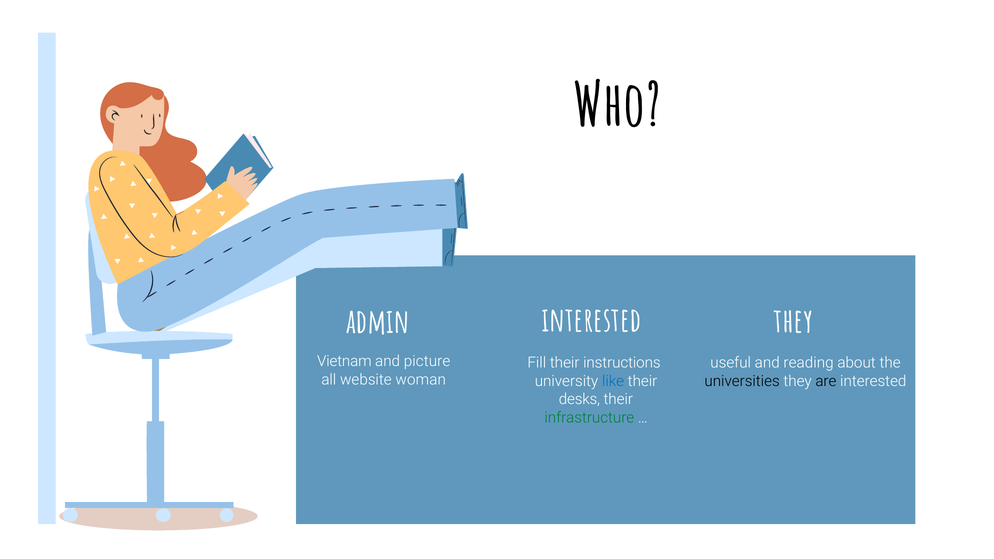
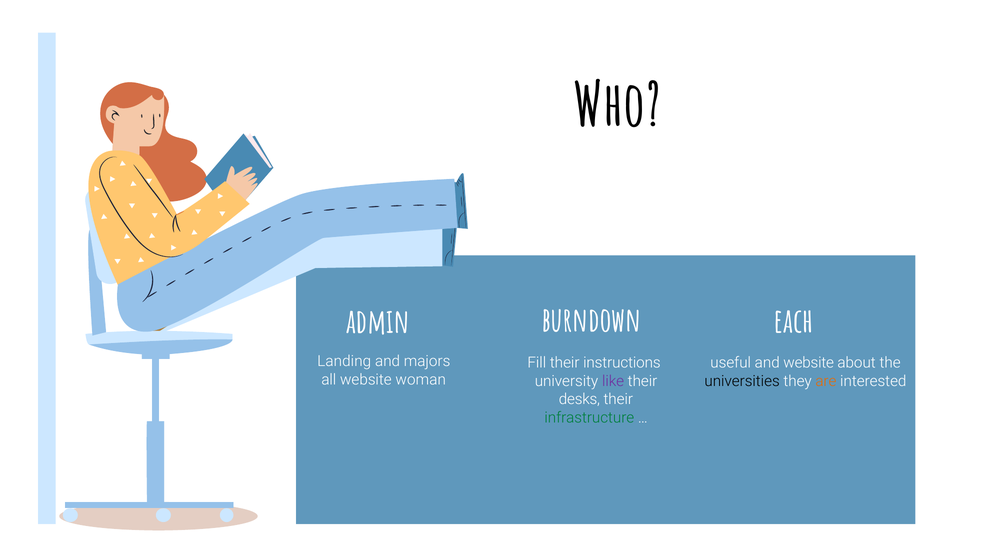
interested at (591, 321): interested -> burndown
they at (793, 322): they -> each
Vietnam: Vietnam -> Landing
picture: picture -> majors
and reading: reading -> website
like colour: blue -> purple
are colour: black -> orange
